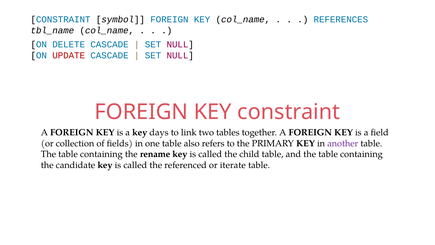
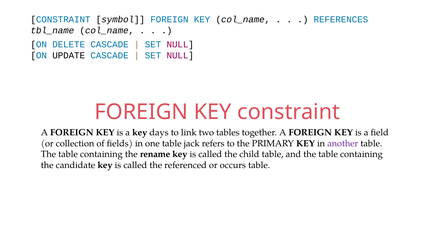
UPDATE colour: red -> black
also: also -> jack
iterate: iterate -> occurs
